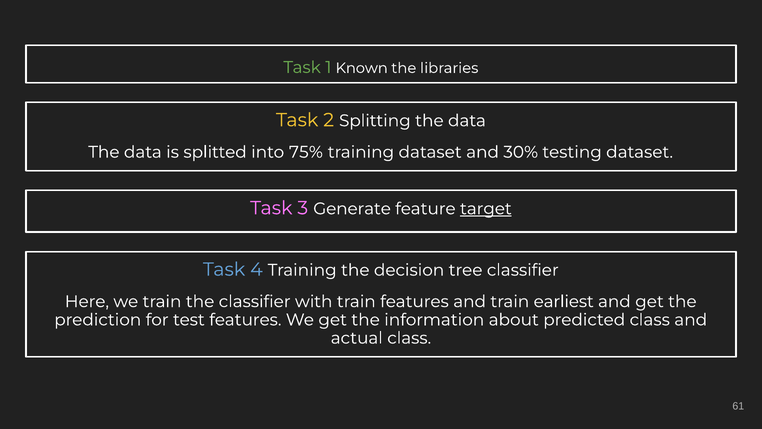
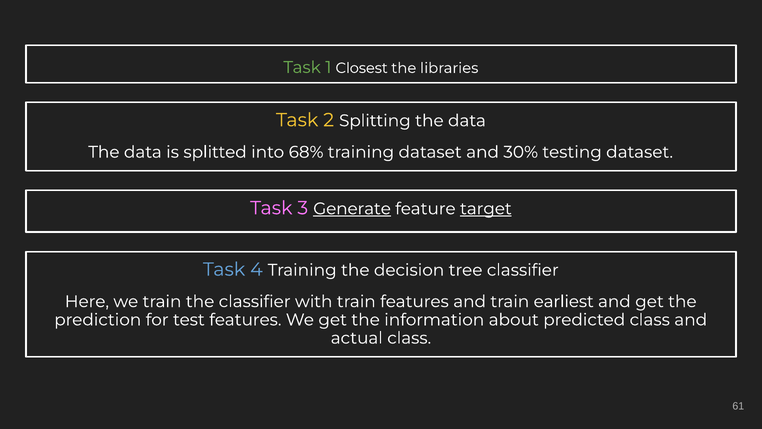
Known: Known -> Closest
75%: 75% -> 68%
Generate underline: none -> present
